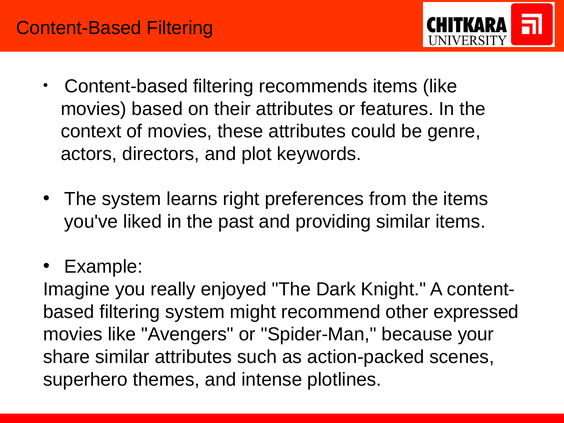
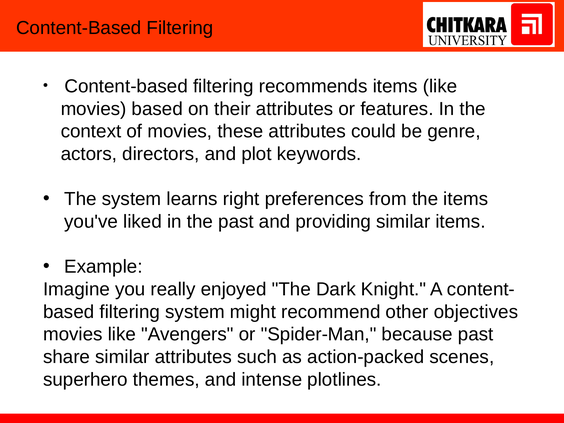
expressed: expressed -> objectives
because your: your -> past
